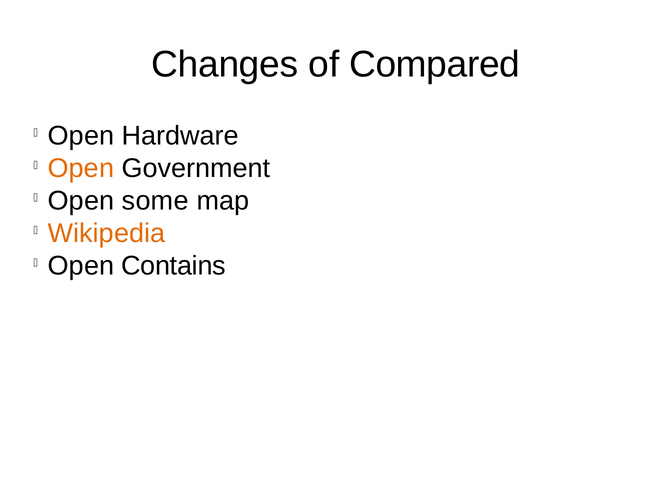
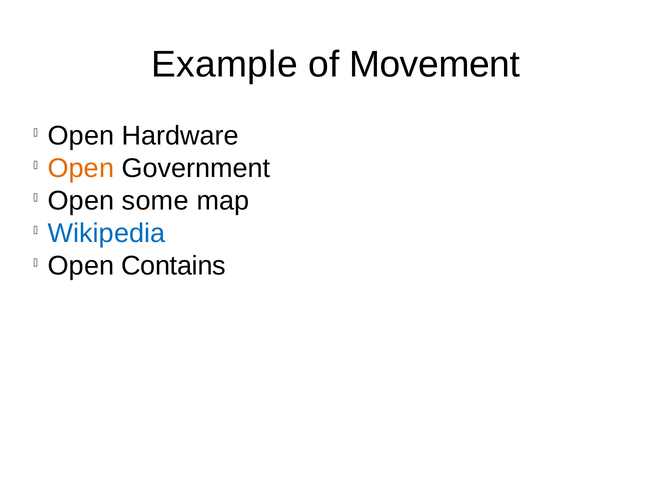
Changes: Changes -> Example
Compared: Compared -> Movement
Wikipedia colour: orange -> blue
